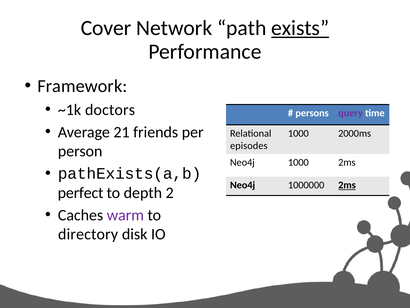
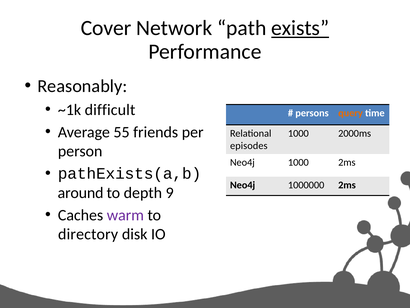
Framework: Framework -> Reasonably
doctors: doctors -> difficult
query colour: purple -> orange
21: 21 -> 55
2ms at (347, 185) underline: present -> none
perfect: perfect -> around
2: 2 -> 9
